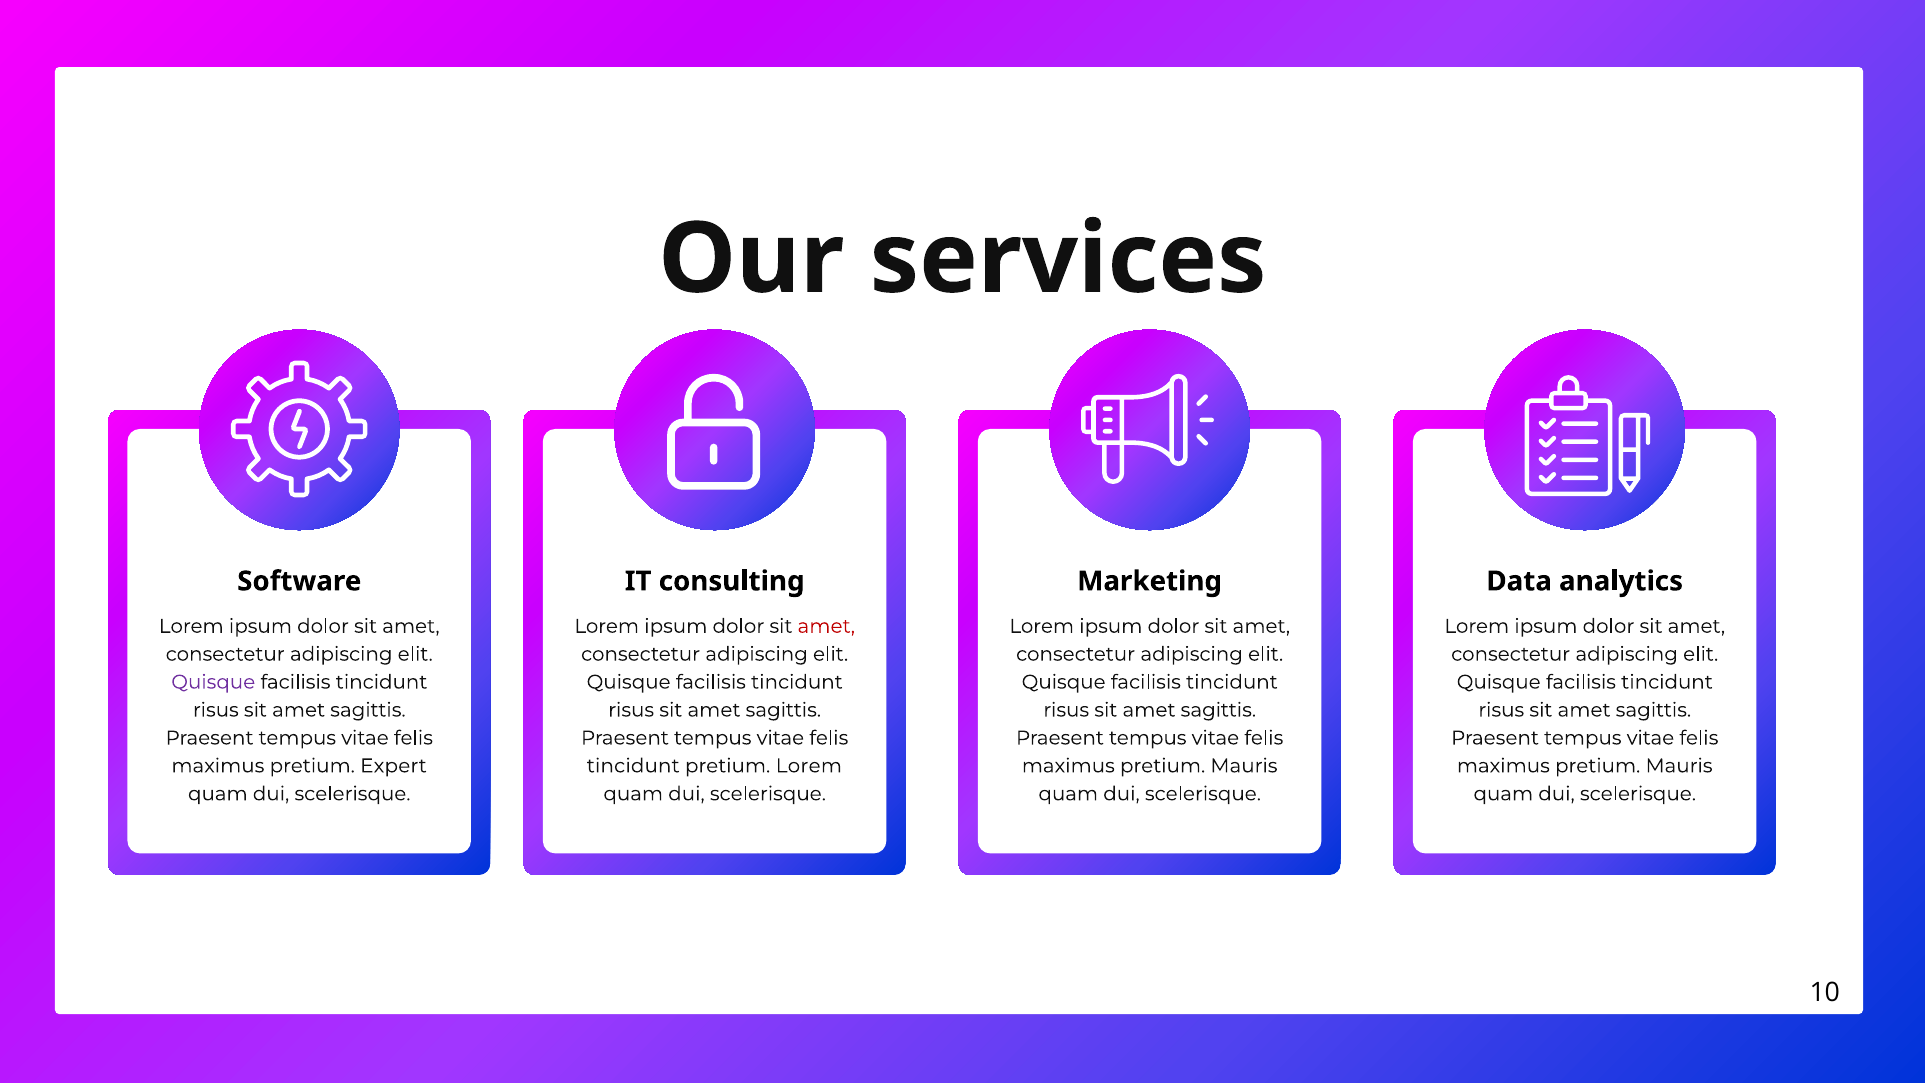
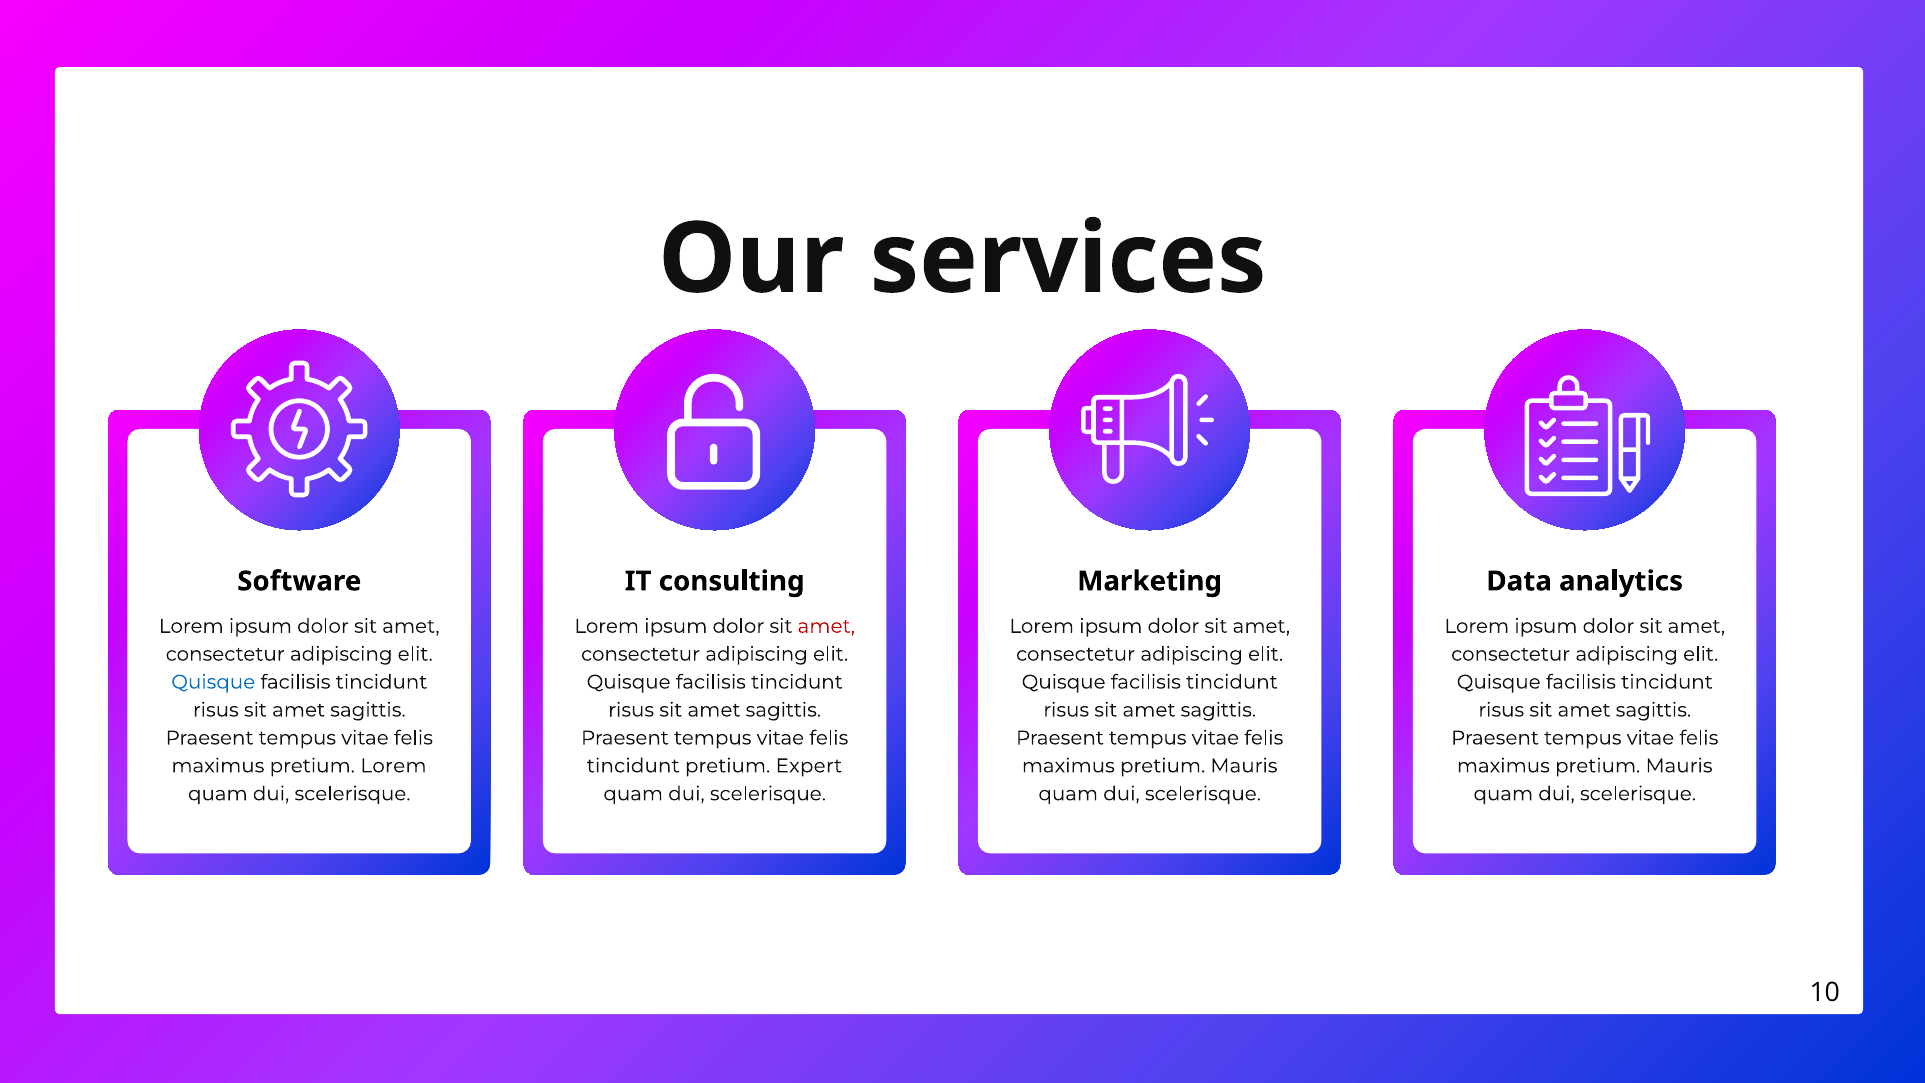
Quisque at (213, 682) colour: purple -> blue
pretium Expert: Expert -> Lorem
pretium Lorem: Lorem -> Expert
